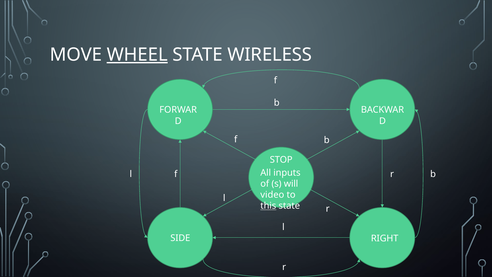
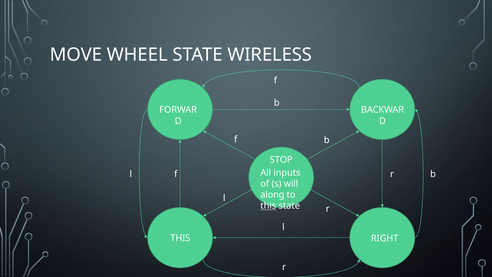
WHEEL underline: present -> none
video: video -> along
SIDE at (180, 238): SIDE -> THIS
